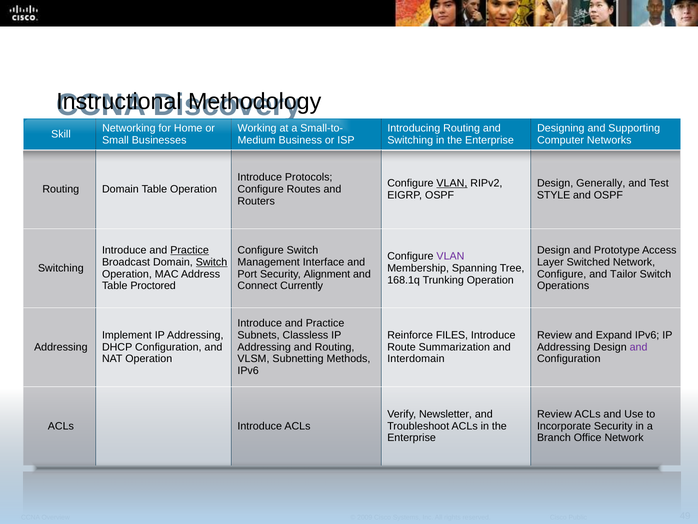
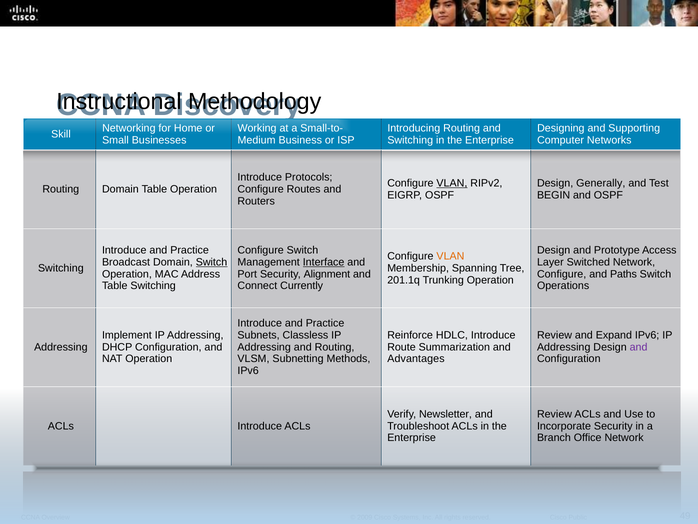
STYLE: STYLE -> BEGIN
Practice at (190, 250) underline: present -> none
VLAN at (450, 256) colour: purple -> orange
Interface underline: none -> present
Tailor: Tailor -> Paths
168.1q: 168.1q -> 201.1q
Table Proctored: Proctored -> Switching
FILES: FILES -> HDLC
Interdomain: Interdomain -> Advantages
